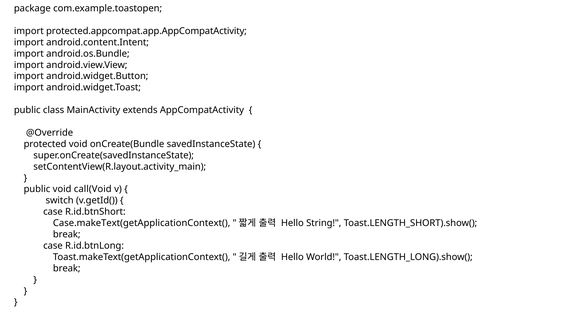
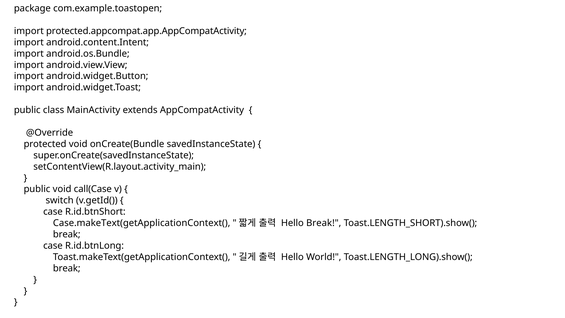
call(Void: call(Void -> call(Case
Hello String: String -> Break
